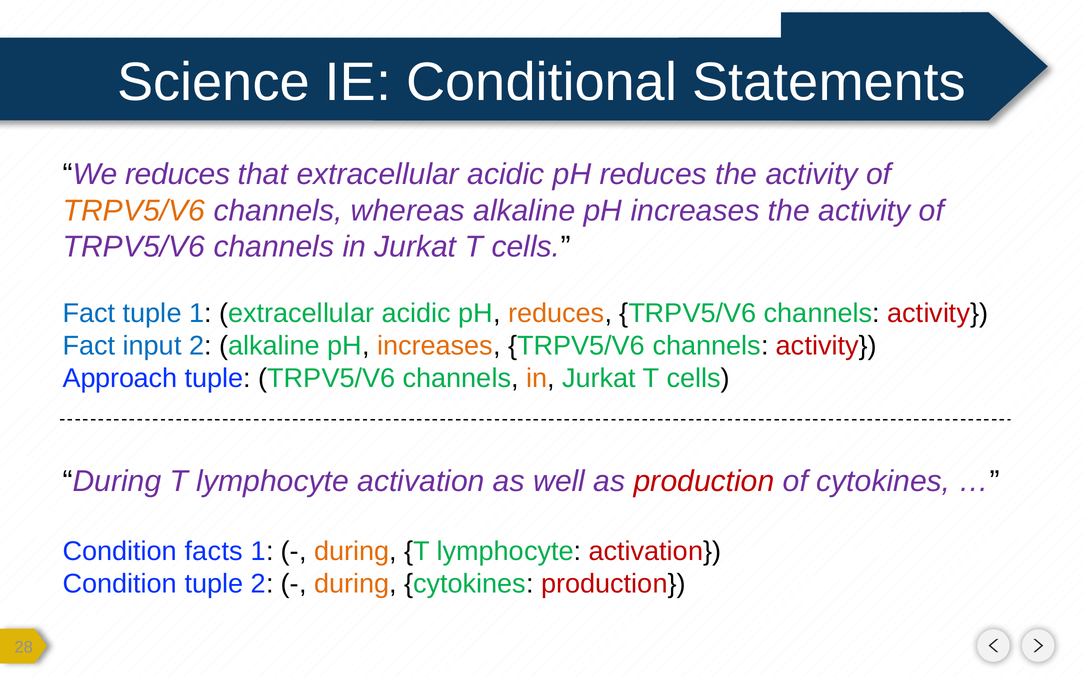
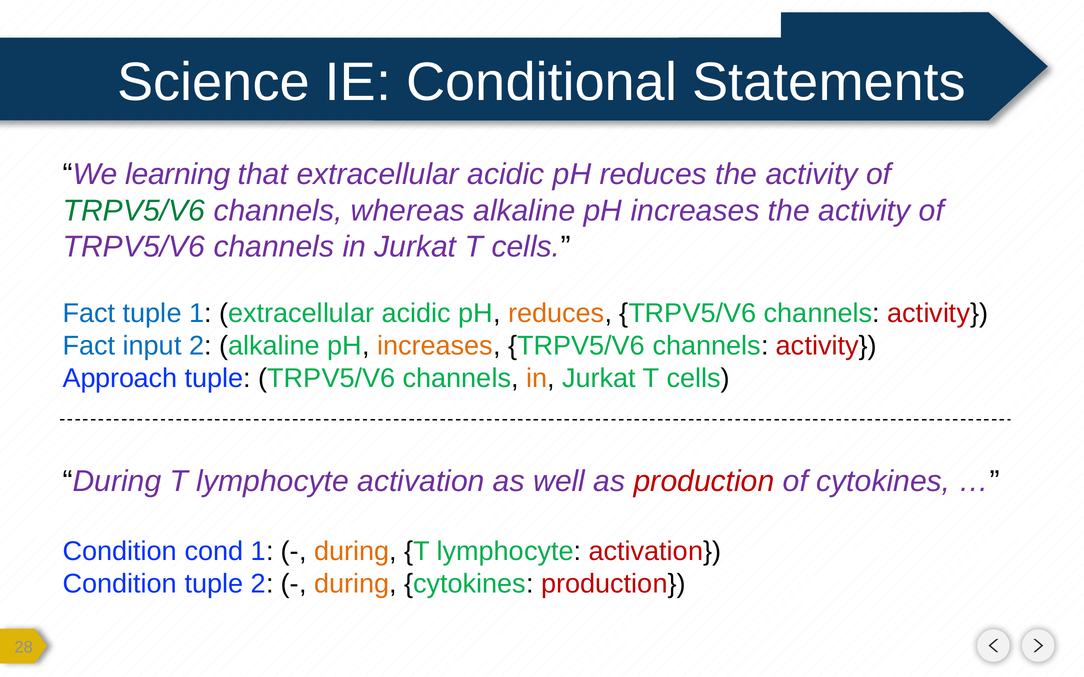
We reduces: reduces -> learning
TRPV5/V6 at (134, 211) colour: orange -> green
facts: facts -> cond
